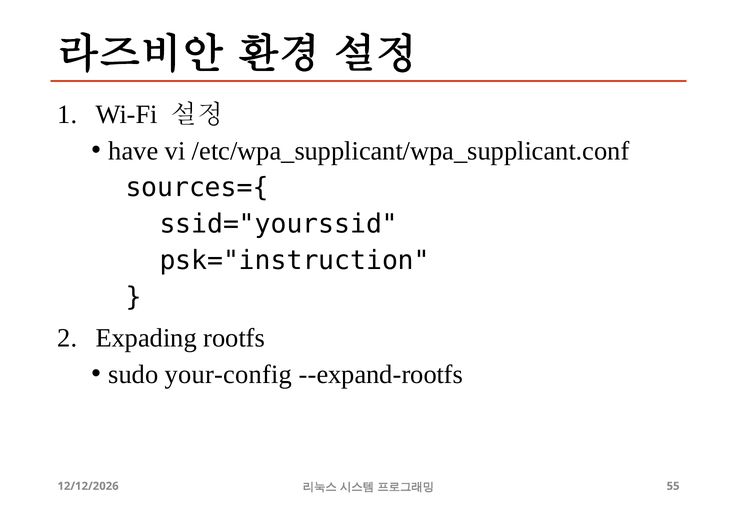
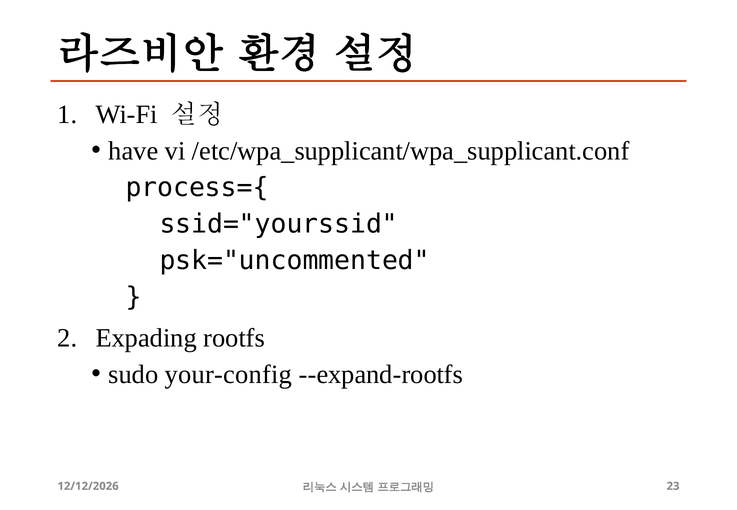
sources={: sources={ -> process={
psk="instruction: psk="instruction -> psk="uncommented
55: 55 -> 23
